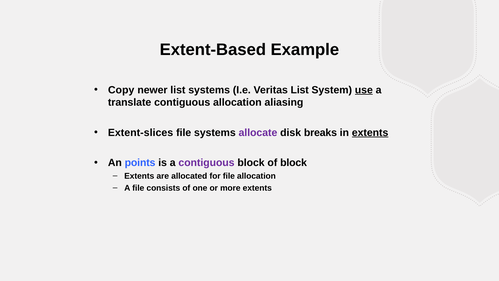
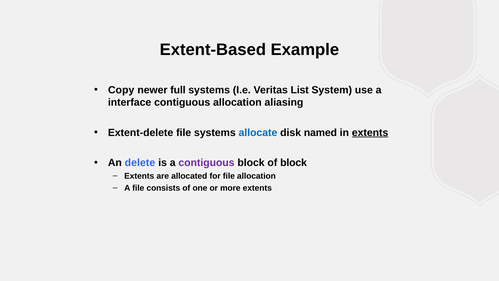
newer list: list -> full
use underline: present -> none
translate: translate -> interface
Extent-slices: Extent-slices -> Extent-delete
allocate colour: purple -> blue
breaks: breaks -> named
points: points -> delete
